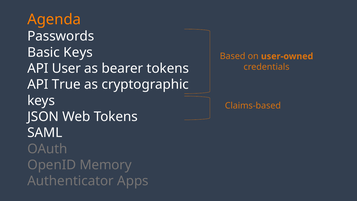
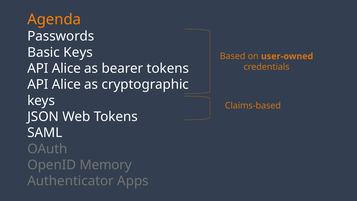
User at (66, 68): User -> Alice
True at (66, 84): True -> Alice
